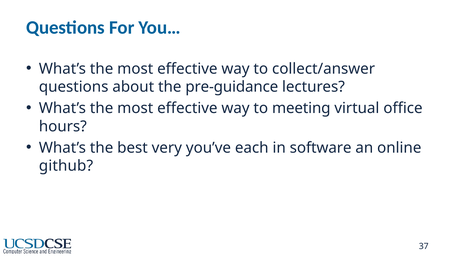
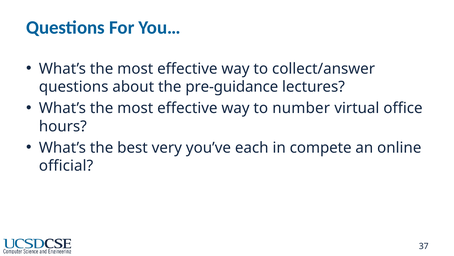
meeting: meeting -> number
software: software -> compete
github: github -> official
